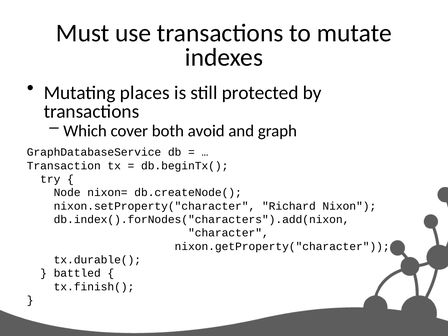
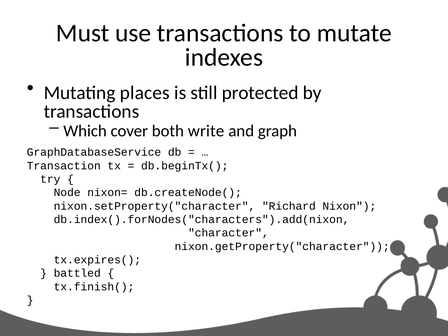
avoid: avoid -> write
tx.durable(: tx.durable( -> tx.expires(
